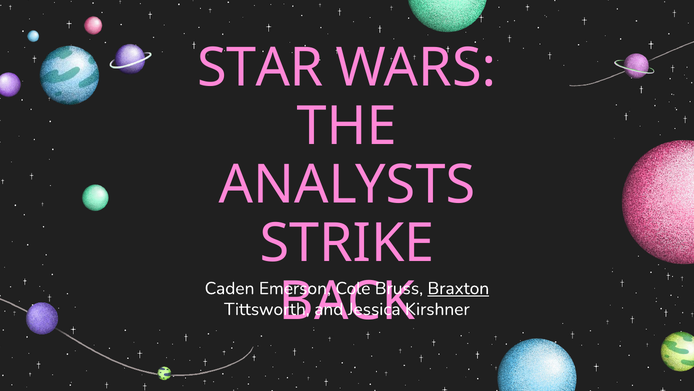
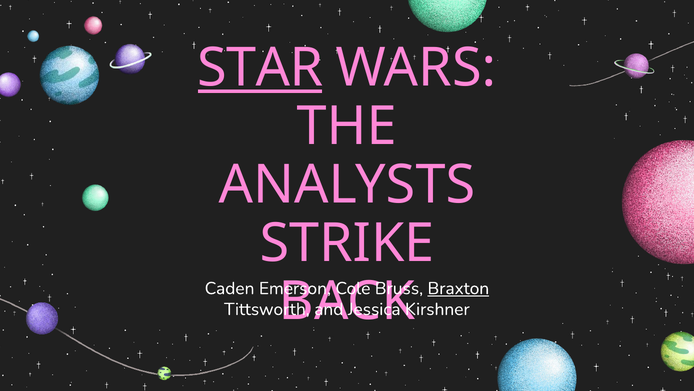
STAR underline: none -> present
